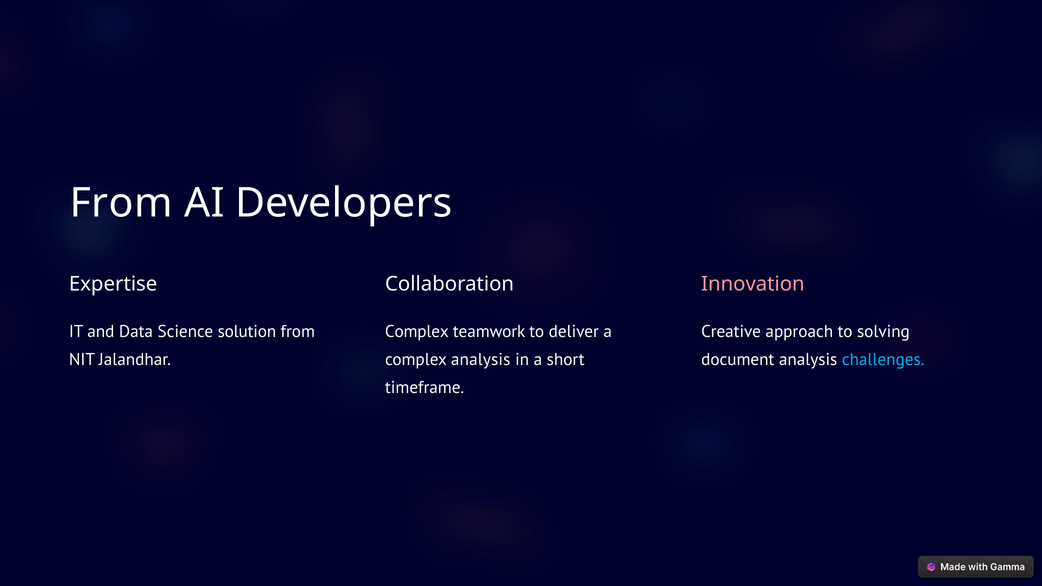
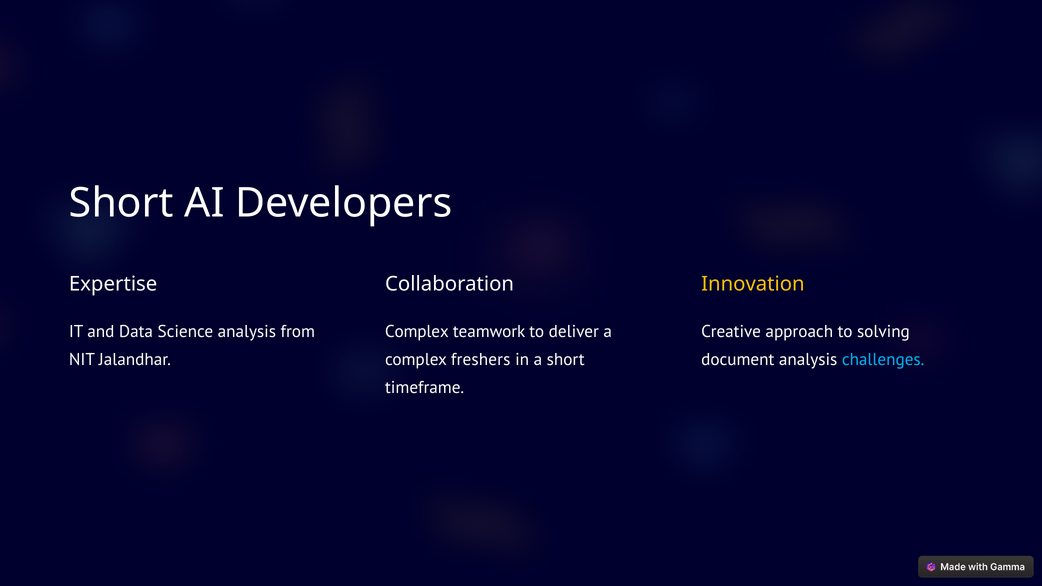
From at (121, 203): From -> Short
Innovation colour: pink -> yellow
Science solution: solution -> analysis
complex analysis: analysis -> freshers
